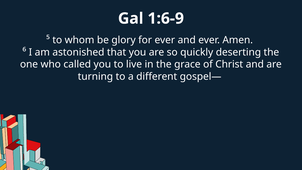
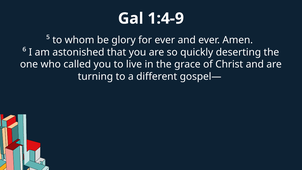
1:6-9: 1:6-9 -> 1:4-9
